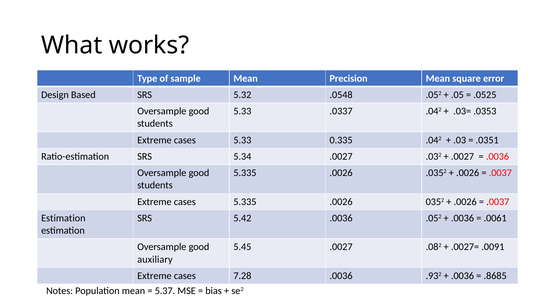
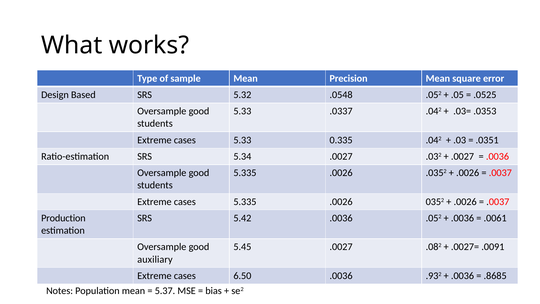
Estimation at (63, 218): Estimation -> Production
7.28: 7.28 -> 6.50
